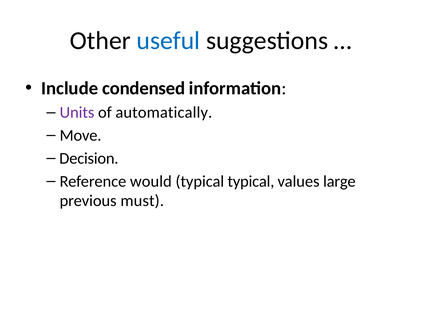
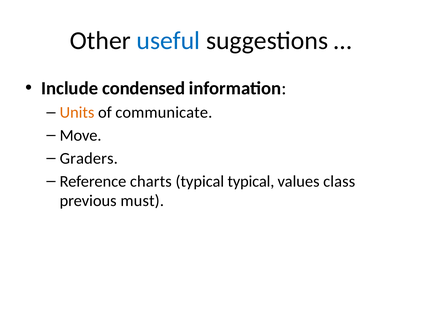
Units colour: purple -> orange
automatically: automatically -> communicate
Decision: Decision -> Graders
would: would -> charts
large: large -> class
